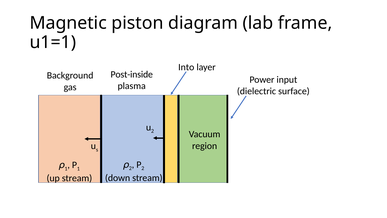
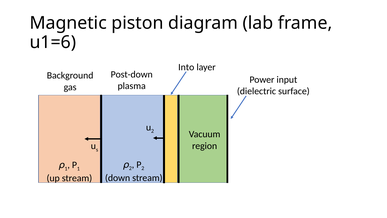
u1=1: u1=1 -> u1=6
Post-inside: Post-inside -> Post-down
